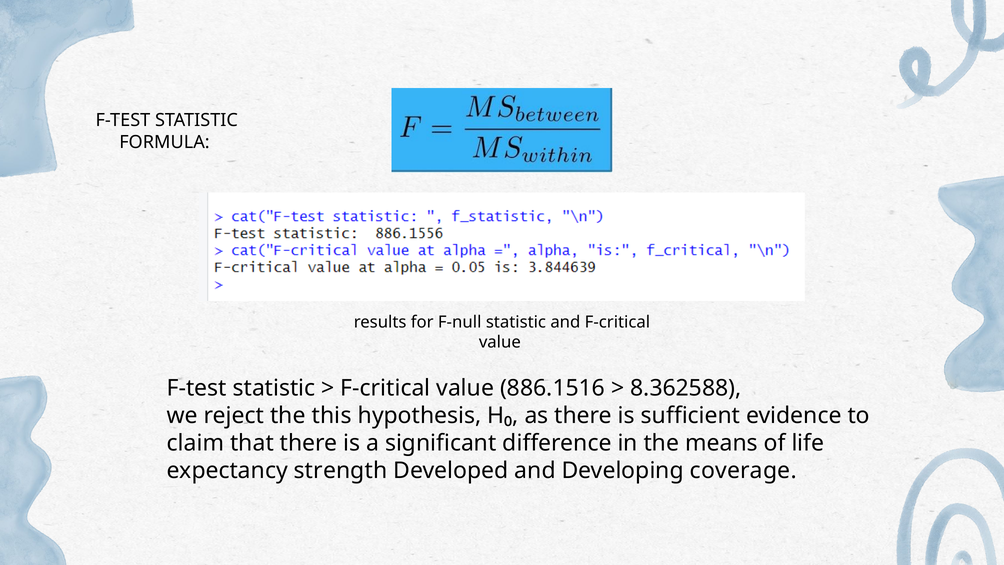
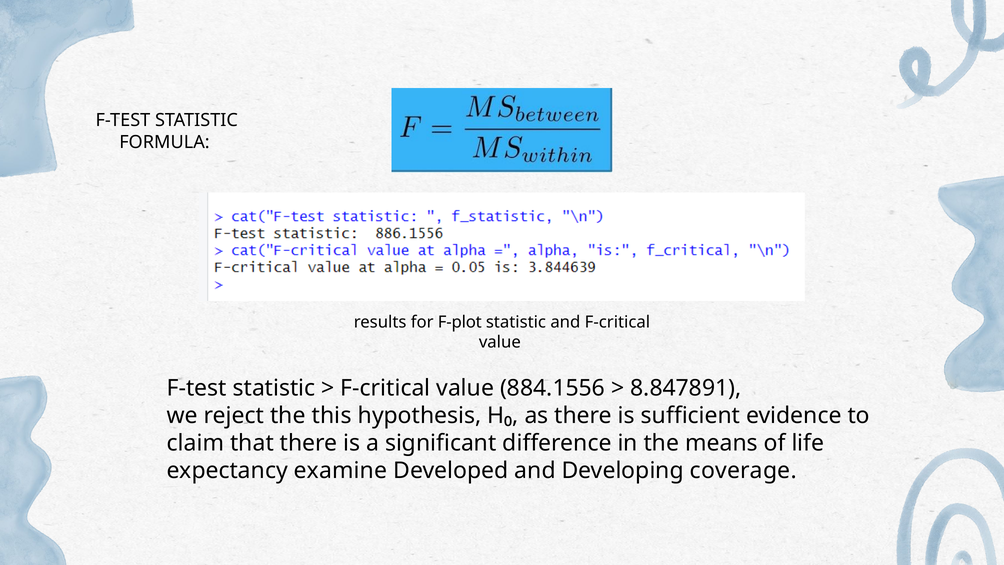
F-null: F-null -> F-plot
886.1516: 886.1516 -> 884.1556
8.362588: 8.362588 -> 8.847891
strength: strength -> examine
